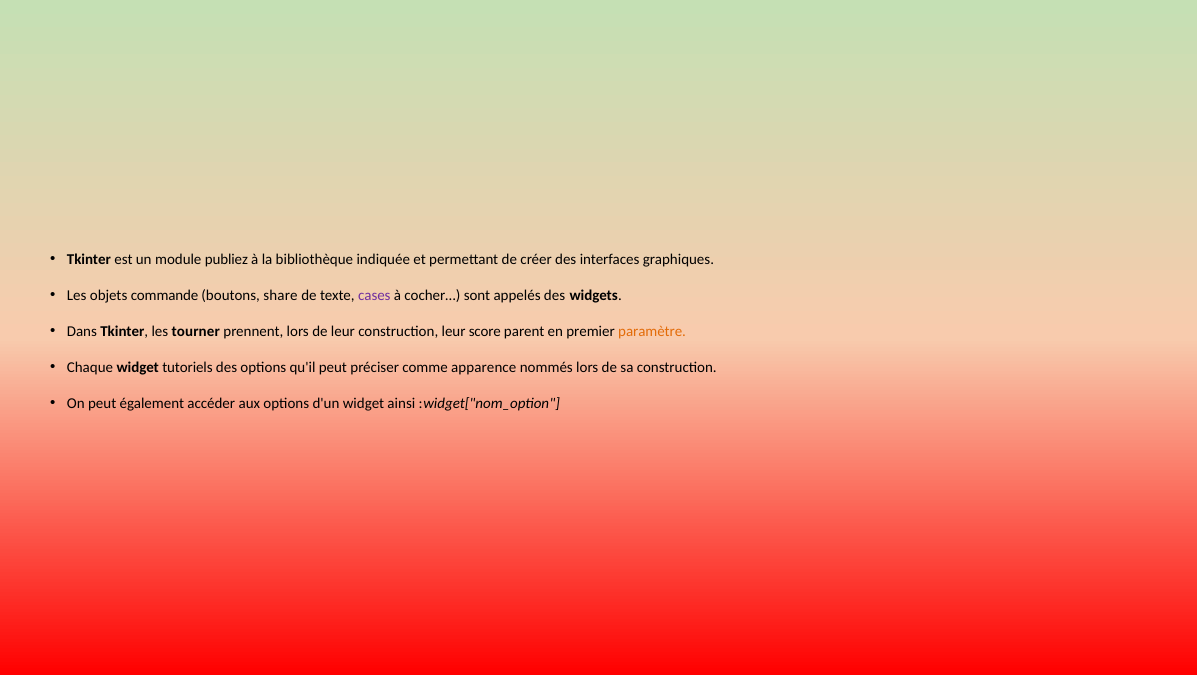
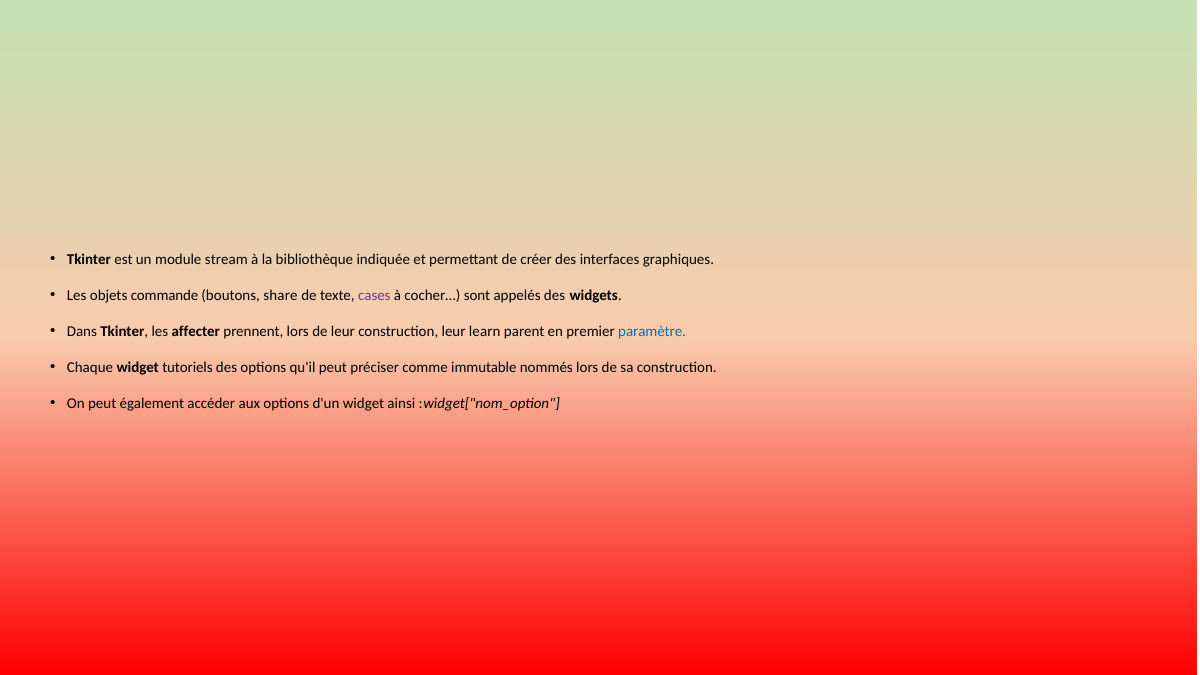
publiez: publiez -> stream
tourner: tourner -> affecter
score: score -> learn
paramètre colour: orange -> blue
apparence: apparence -> immutable
